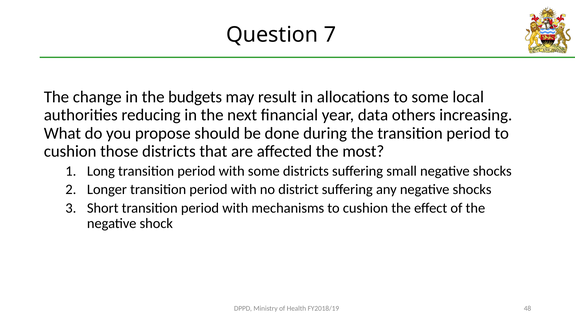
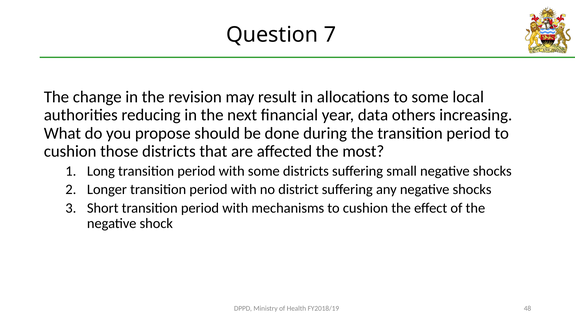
budgets: budgets -> revision
